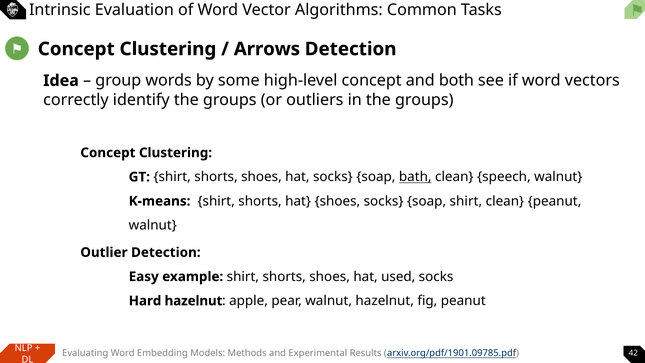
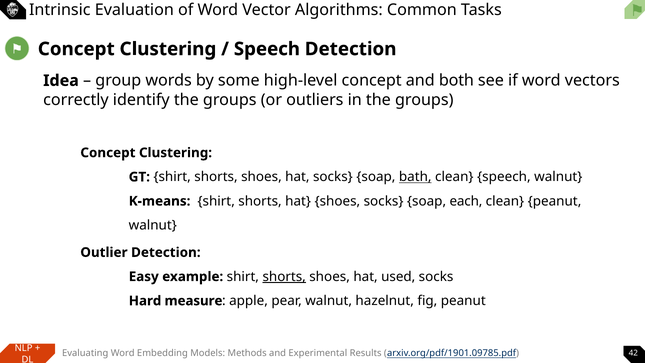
Arrows at (267, 49): Arrows -> Speech
soap shirt: shirt -> each
shorts at (284, 276) underline: none -> present
Hard hazelnut: hazelnut -> measure
